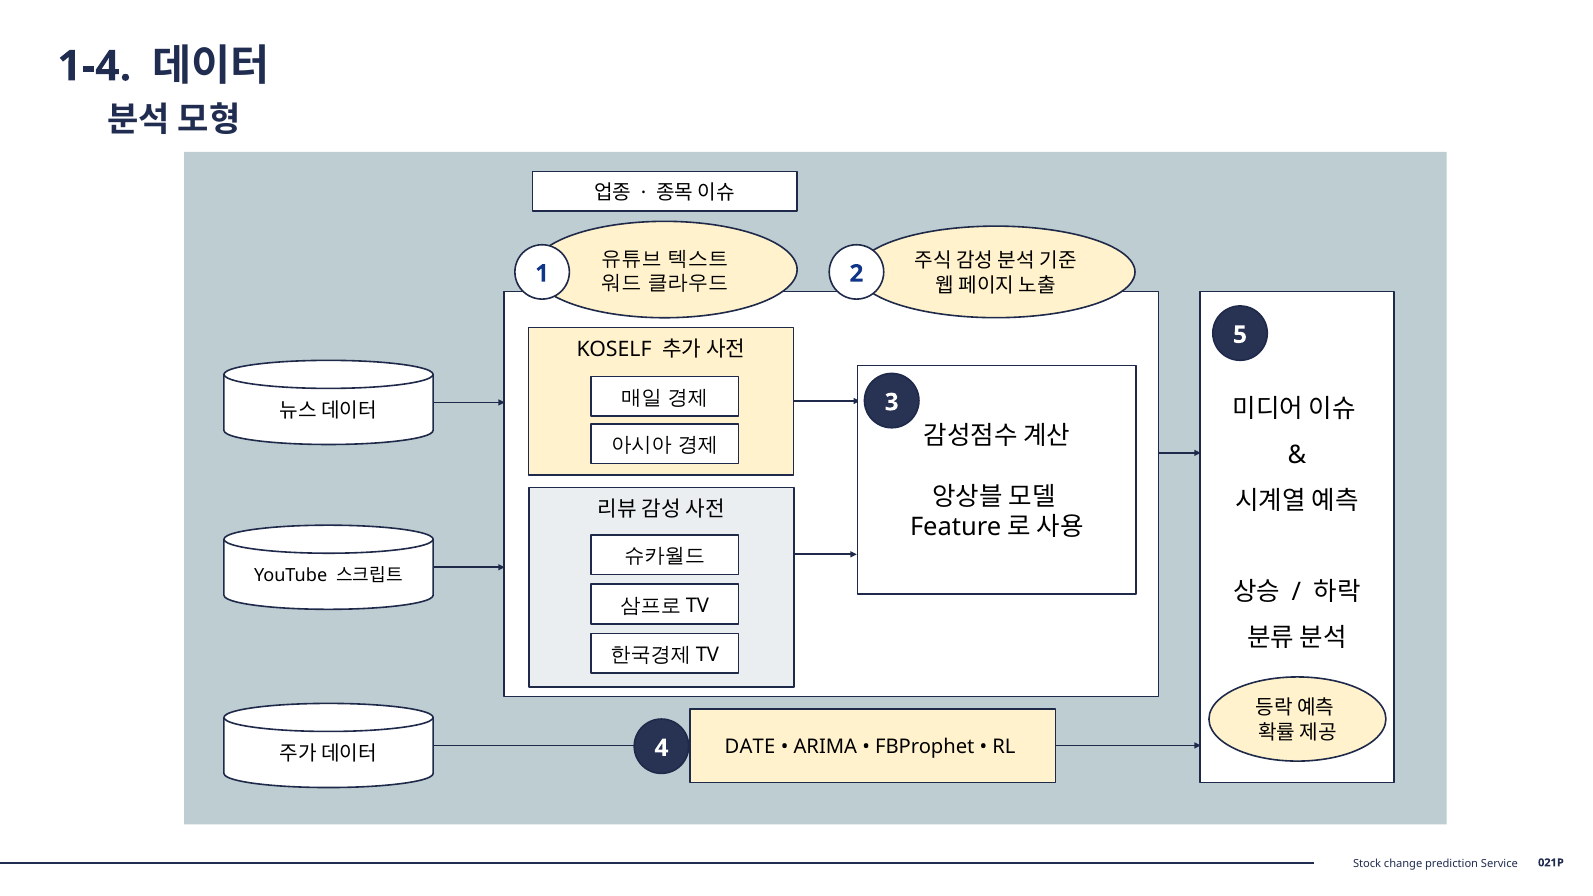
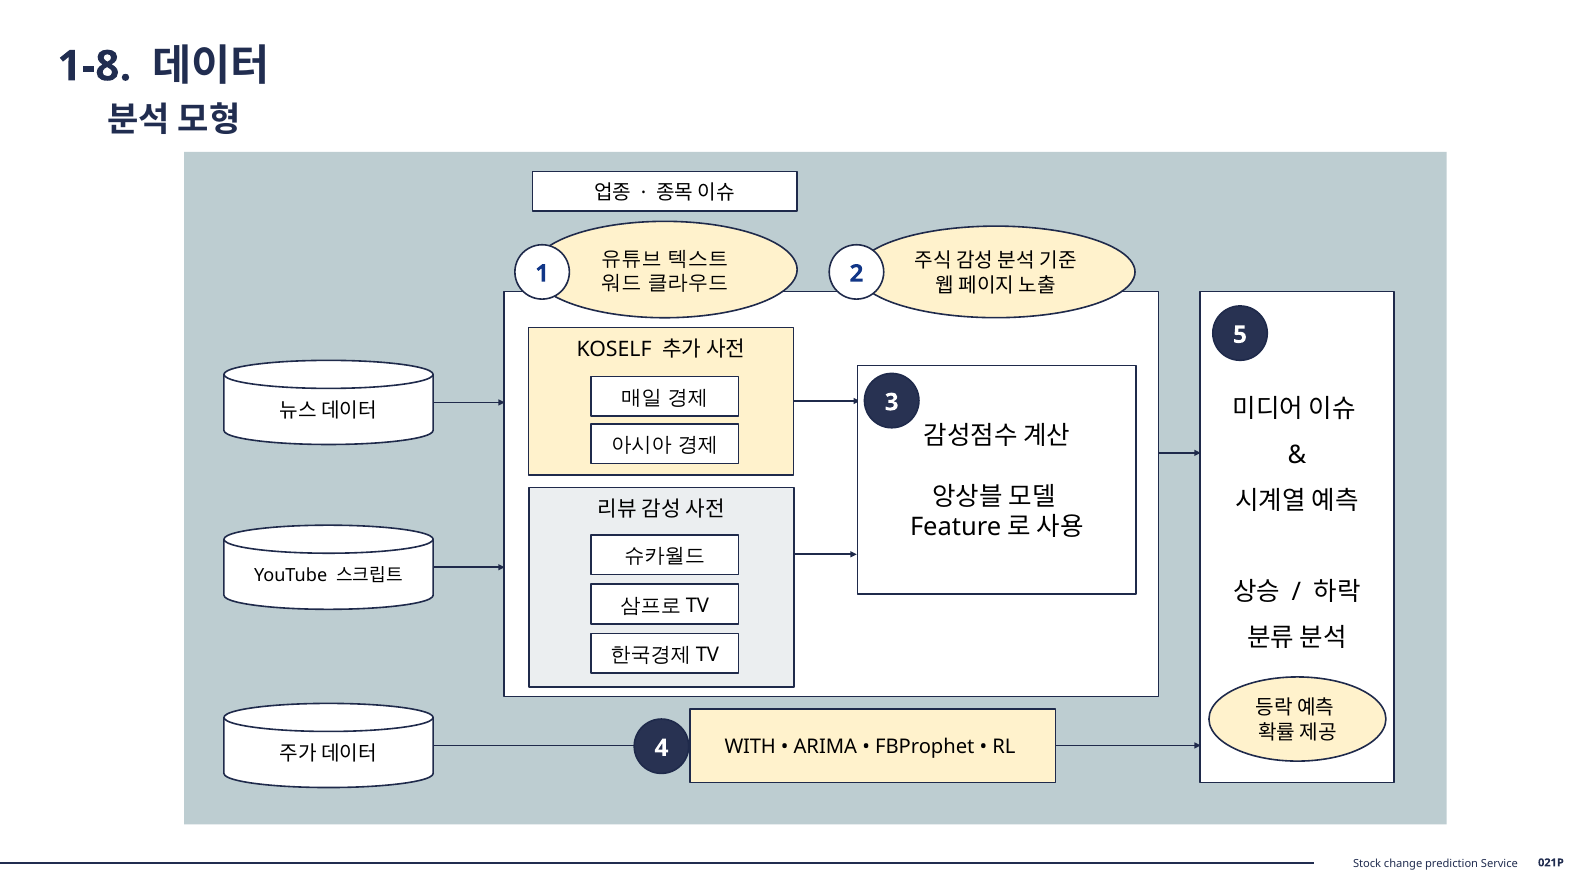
1-4: 1-4 -> 1-8
DATE: DATE -> WITH
